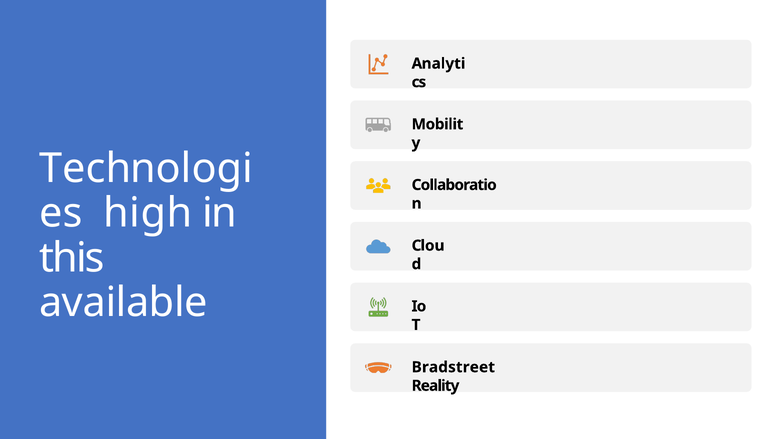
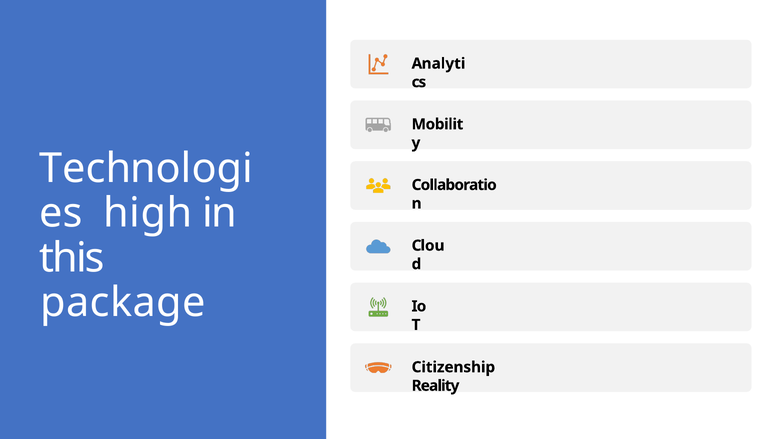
available: available -> package
Bradstreet: Bradstreet -> Citizenship
